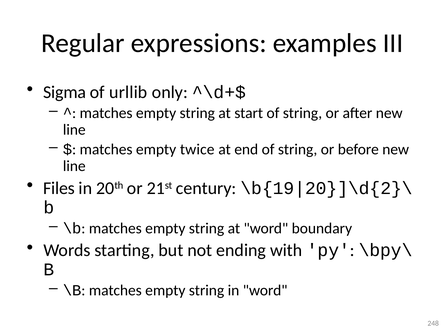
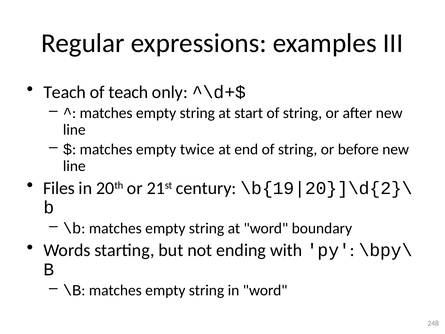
Sigma at (65, 92): Sigma -> Teach
of urllib: urllib -> teach
